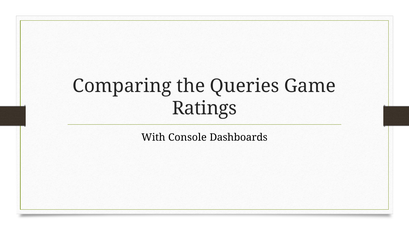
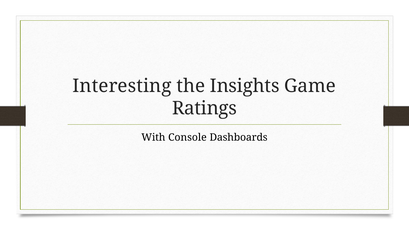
Comparing: Comparing -> Interesting
Queries: Queries -> Insights
